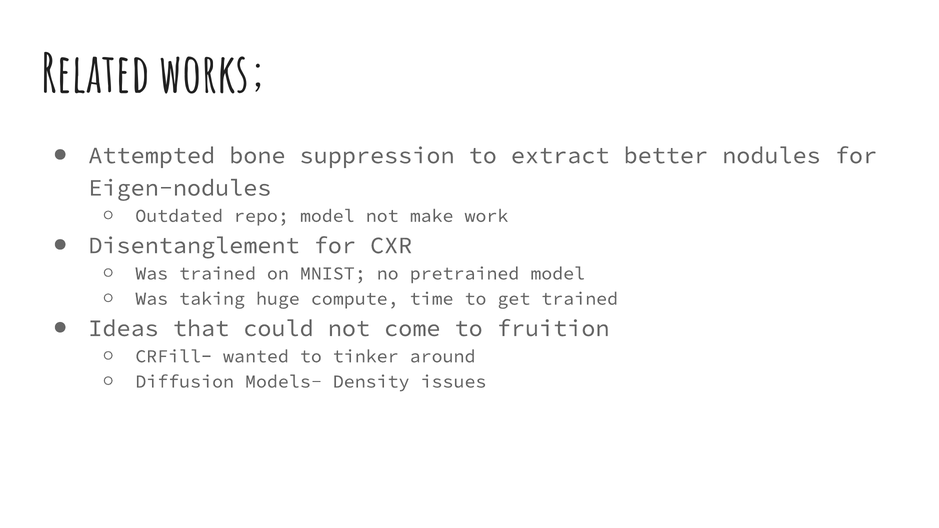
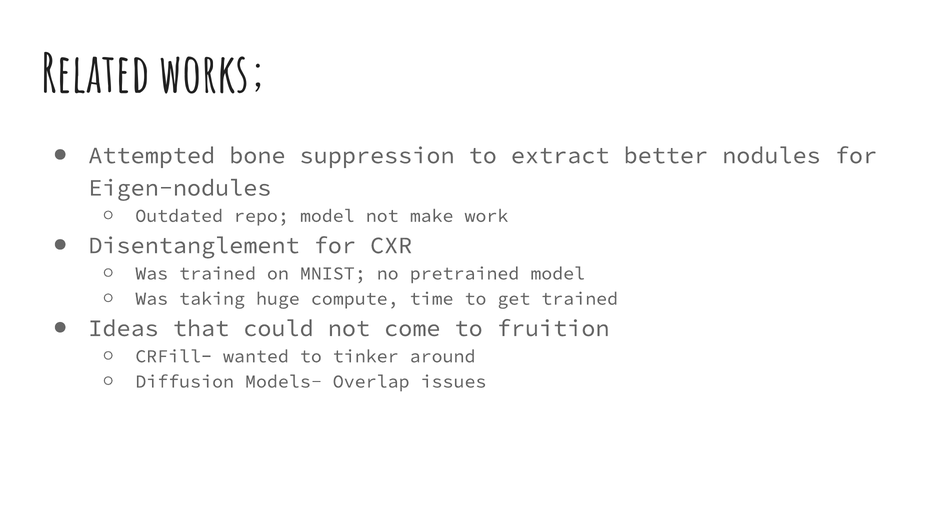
Density: Density -> Overlap
